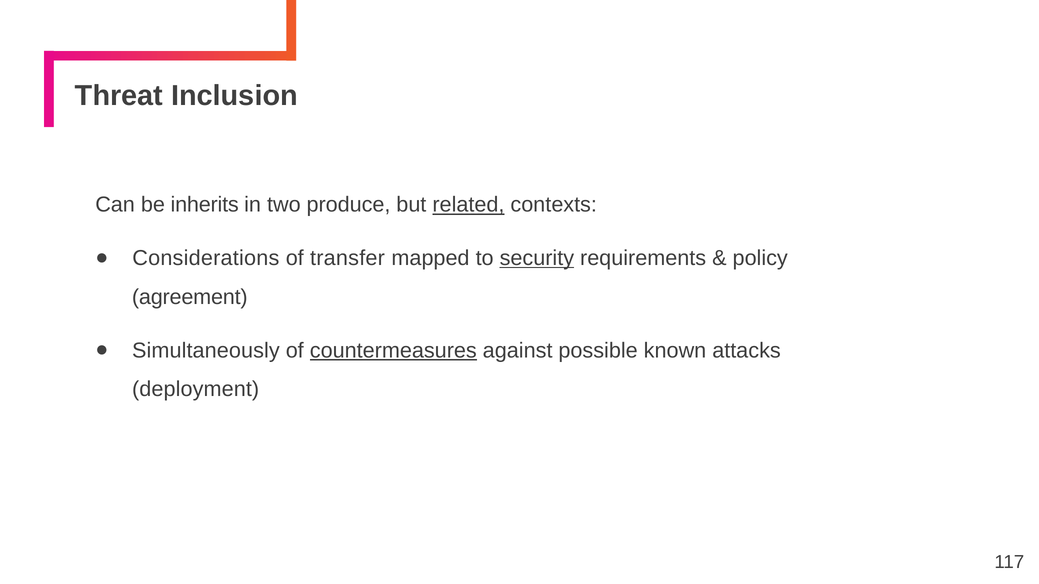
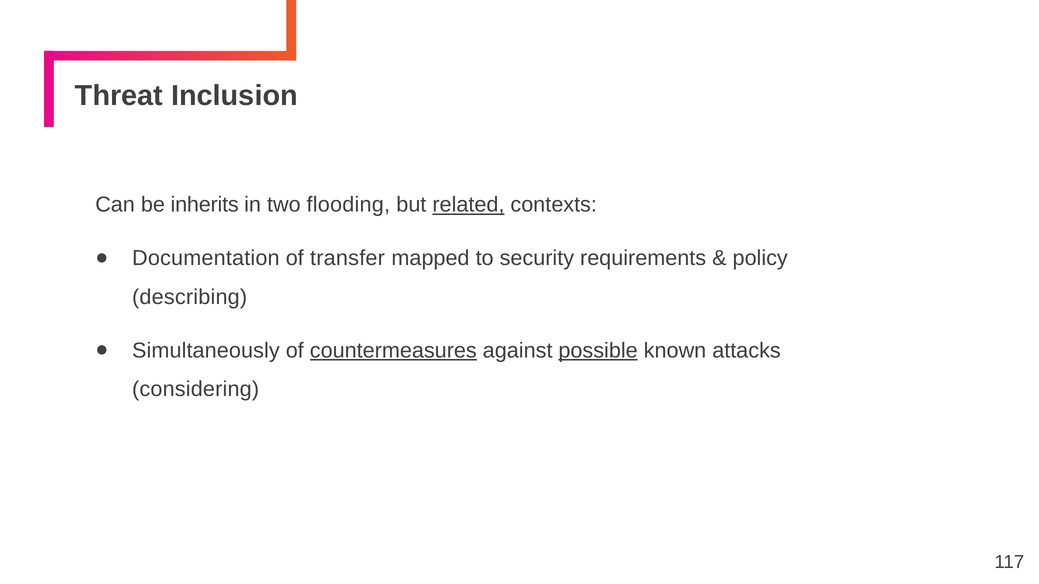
produce: produce -> flooding
Considerations: Considerations -> Documentation
security underline: present -> none
agreement: agreement -> describing
possible underline: none -> present
deployment: deployment -> considering
